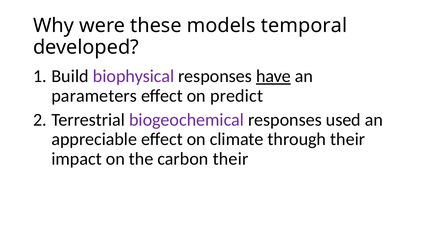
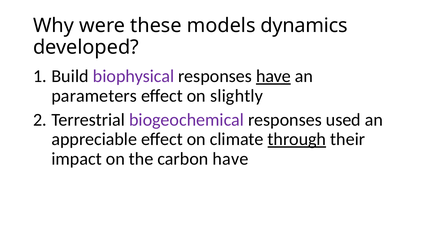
temporal: temporal -> dynamics
predict: predict -> slightly
through underline: none -> present
carbon their: their -> have
